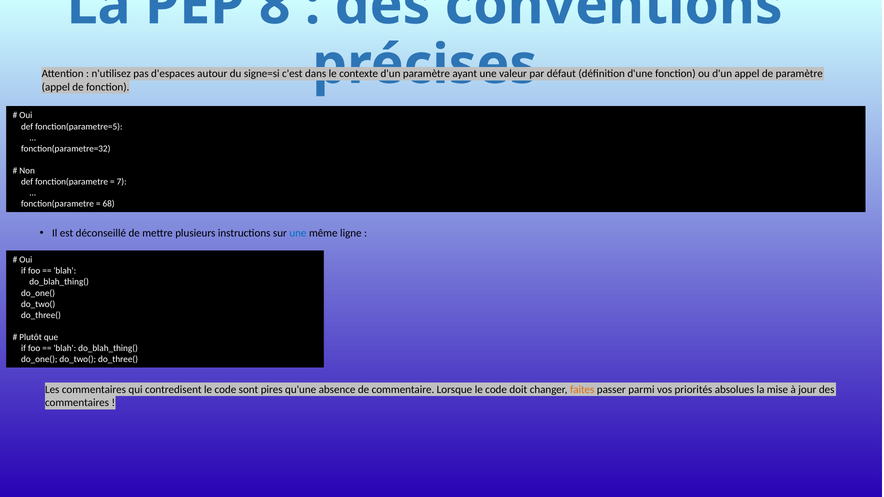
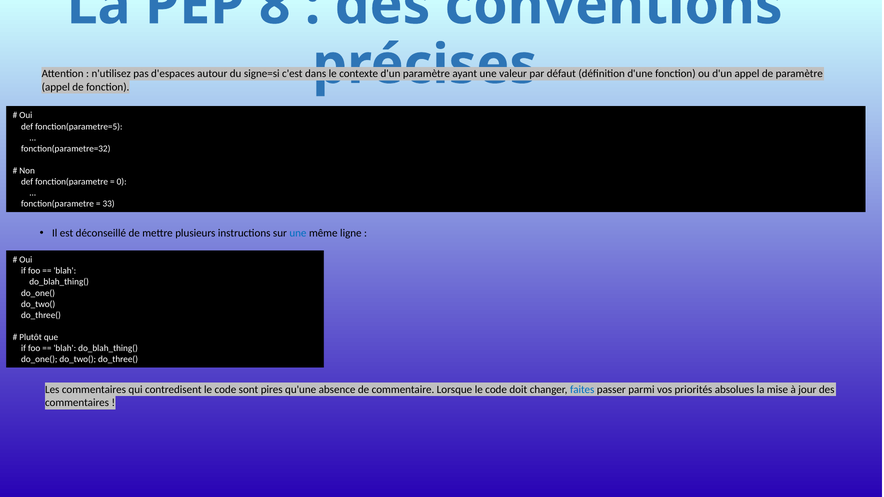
7: 7 -> 0
68: 68 -> 33
faites colour: orange -> blue
